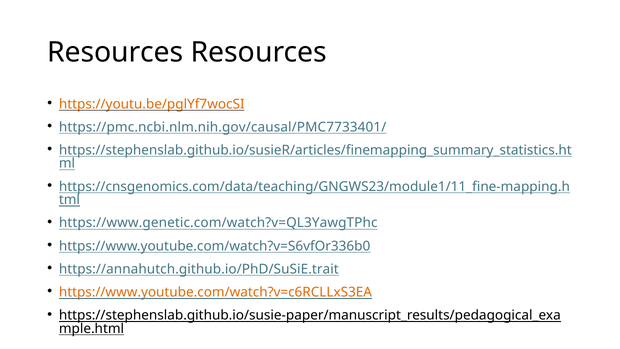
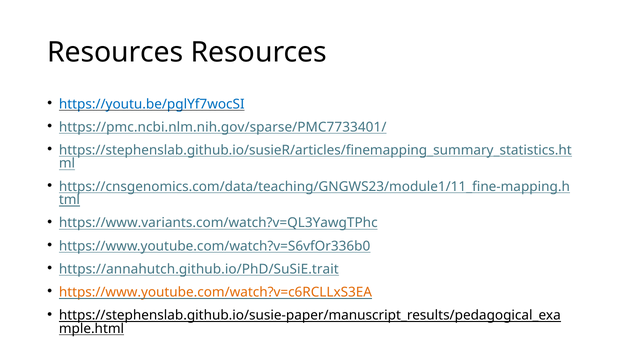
https://youtu.be/pglYf7wocSI colour: orange -> blue
https://pmc.ncbi.nlm.nih.gov/causal/PMC7733401/: https://pmc.ncbi.nlm.nih.gov/causal/PMC7733401/ -> https://pmc.ncbi.nlm.nih.gov/sparse/PMC7733401/
https://www.genetic.com/watch?v=QL3YawgTPhc: https://www.genetic.com/watch?v=QL3YawgTPhc -> https://www.variants.com/watch?v=QL3YawgTPhc
